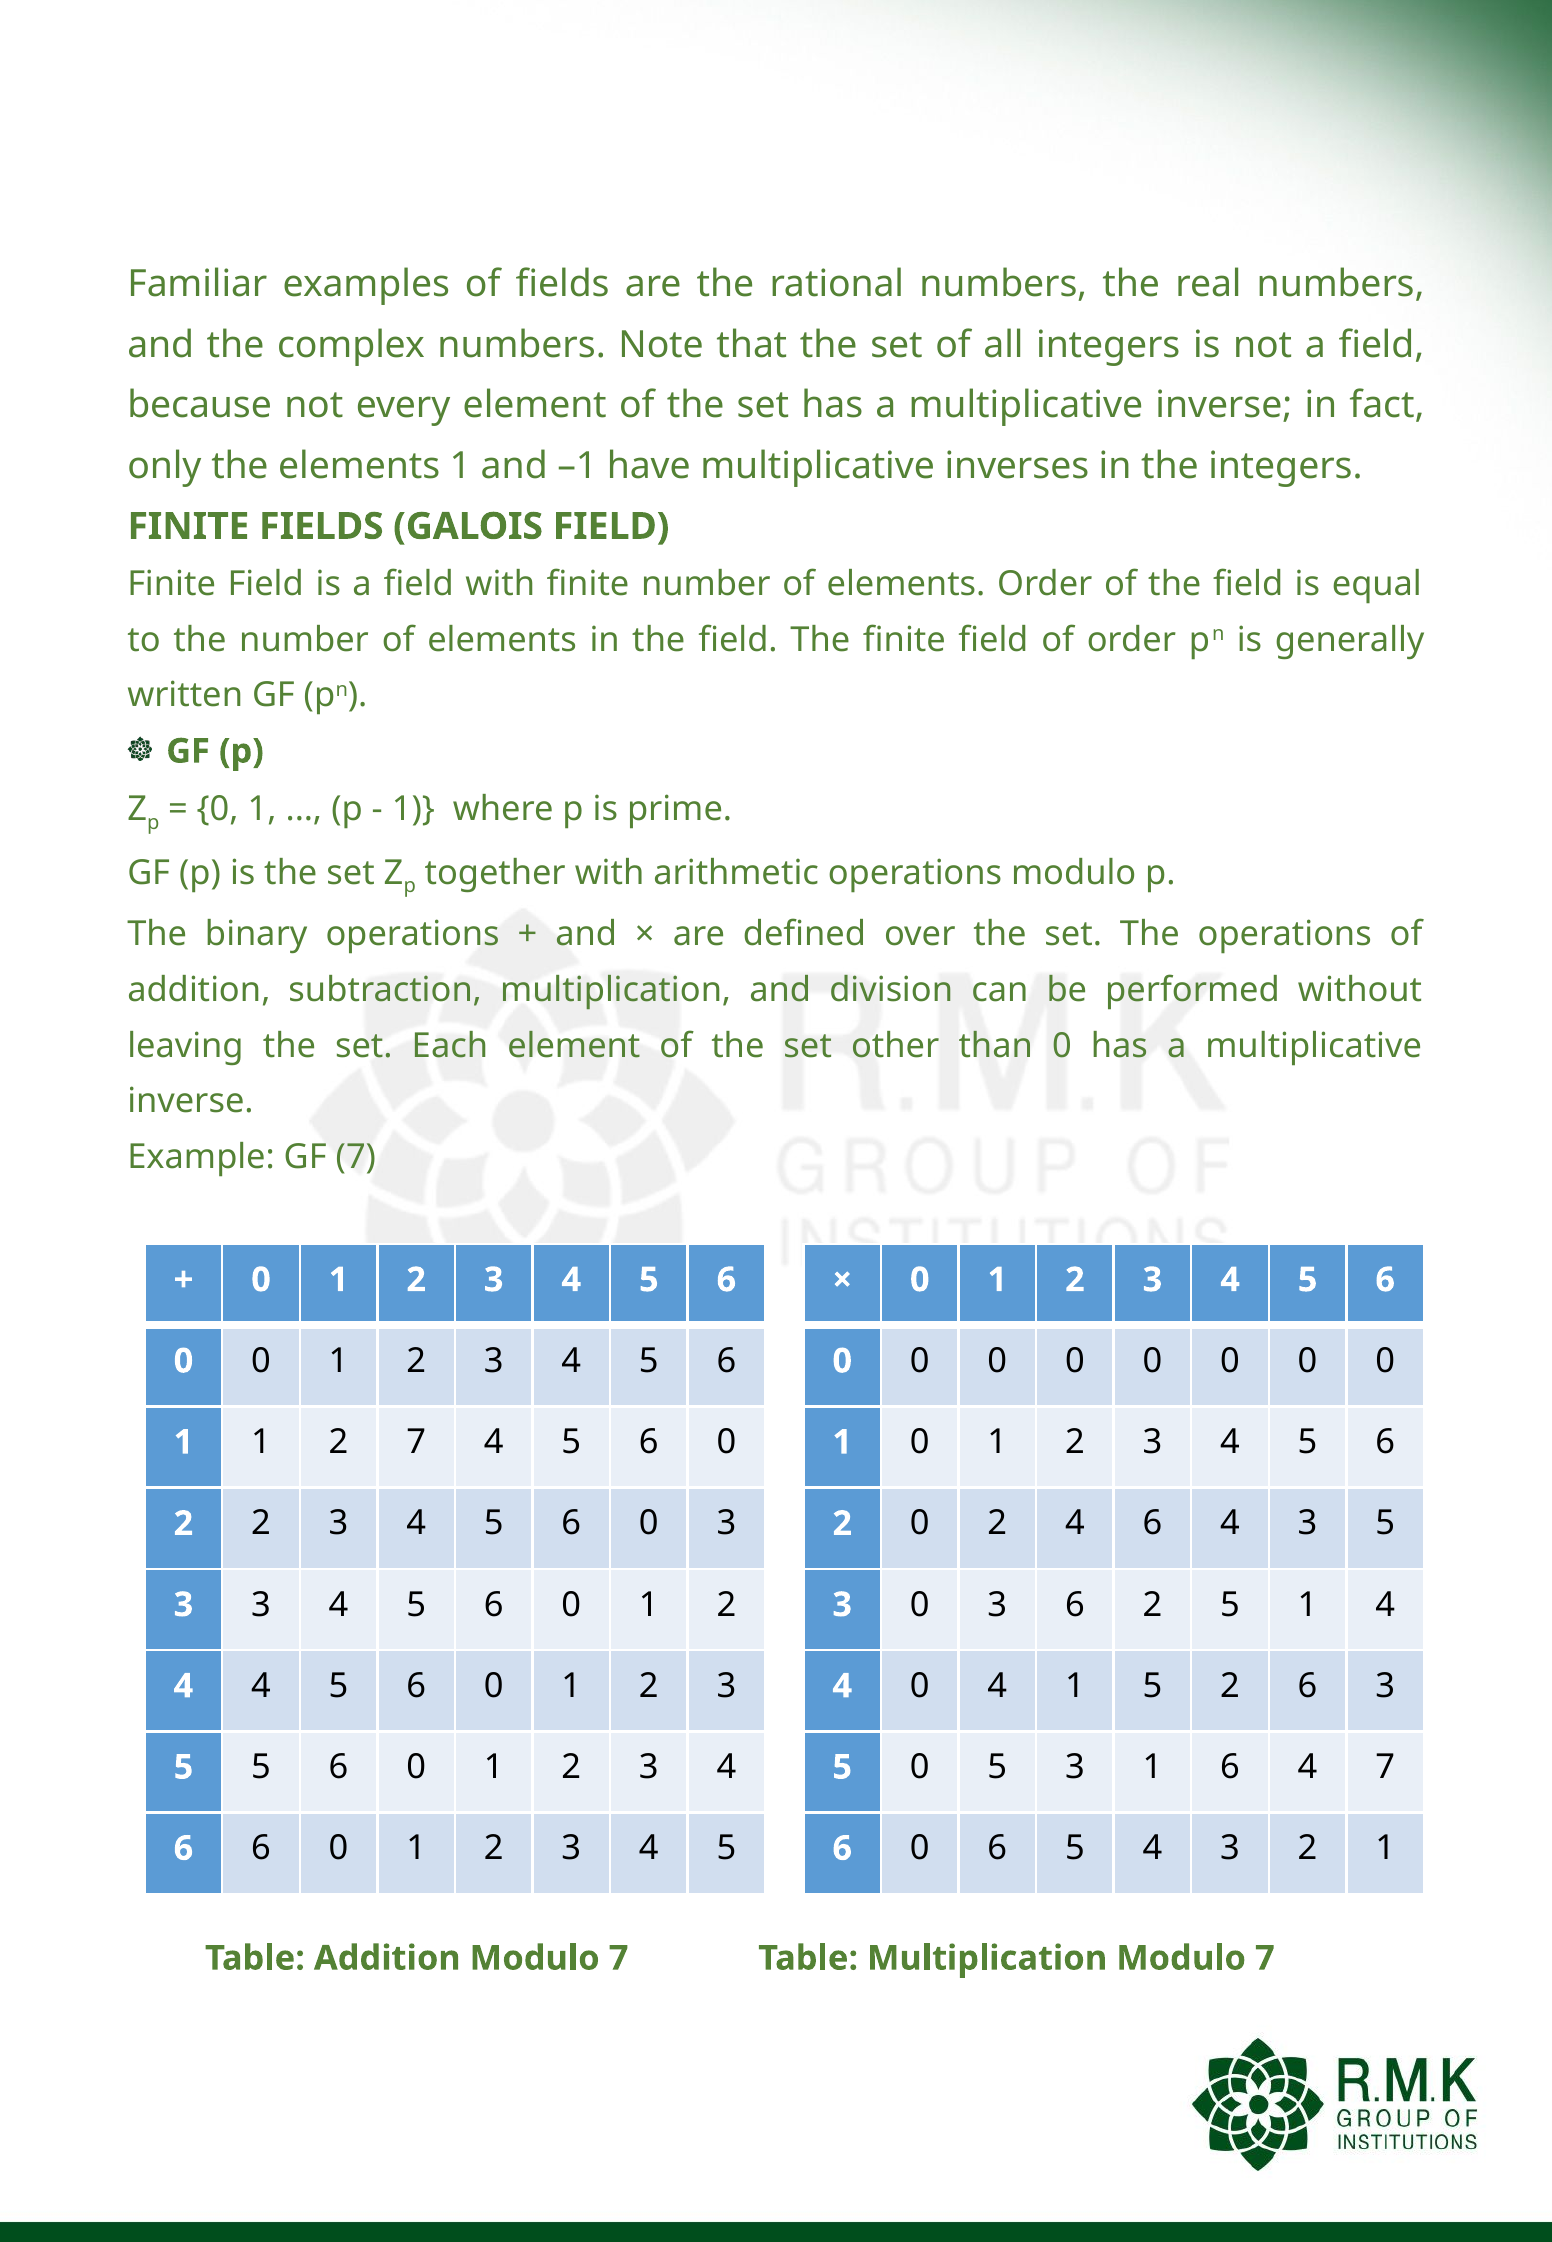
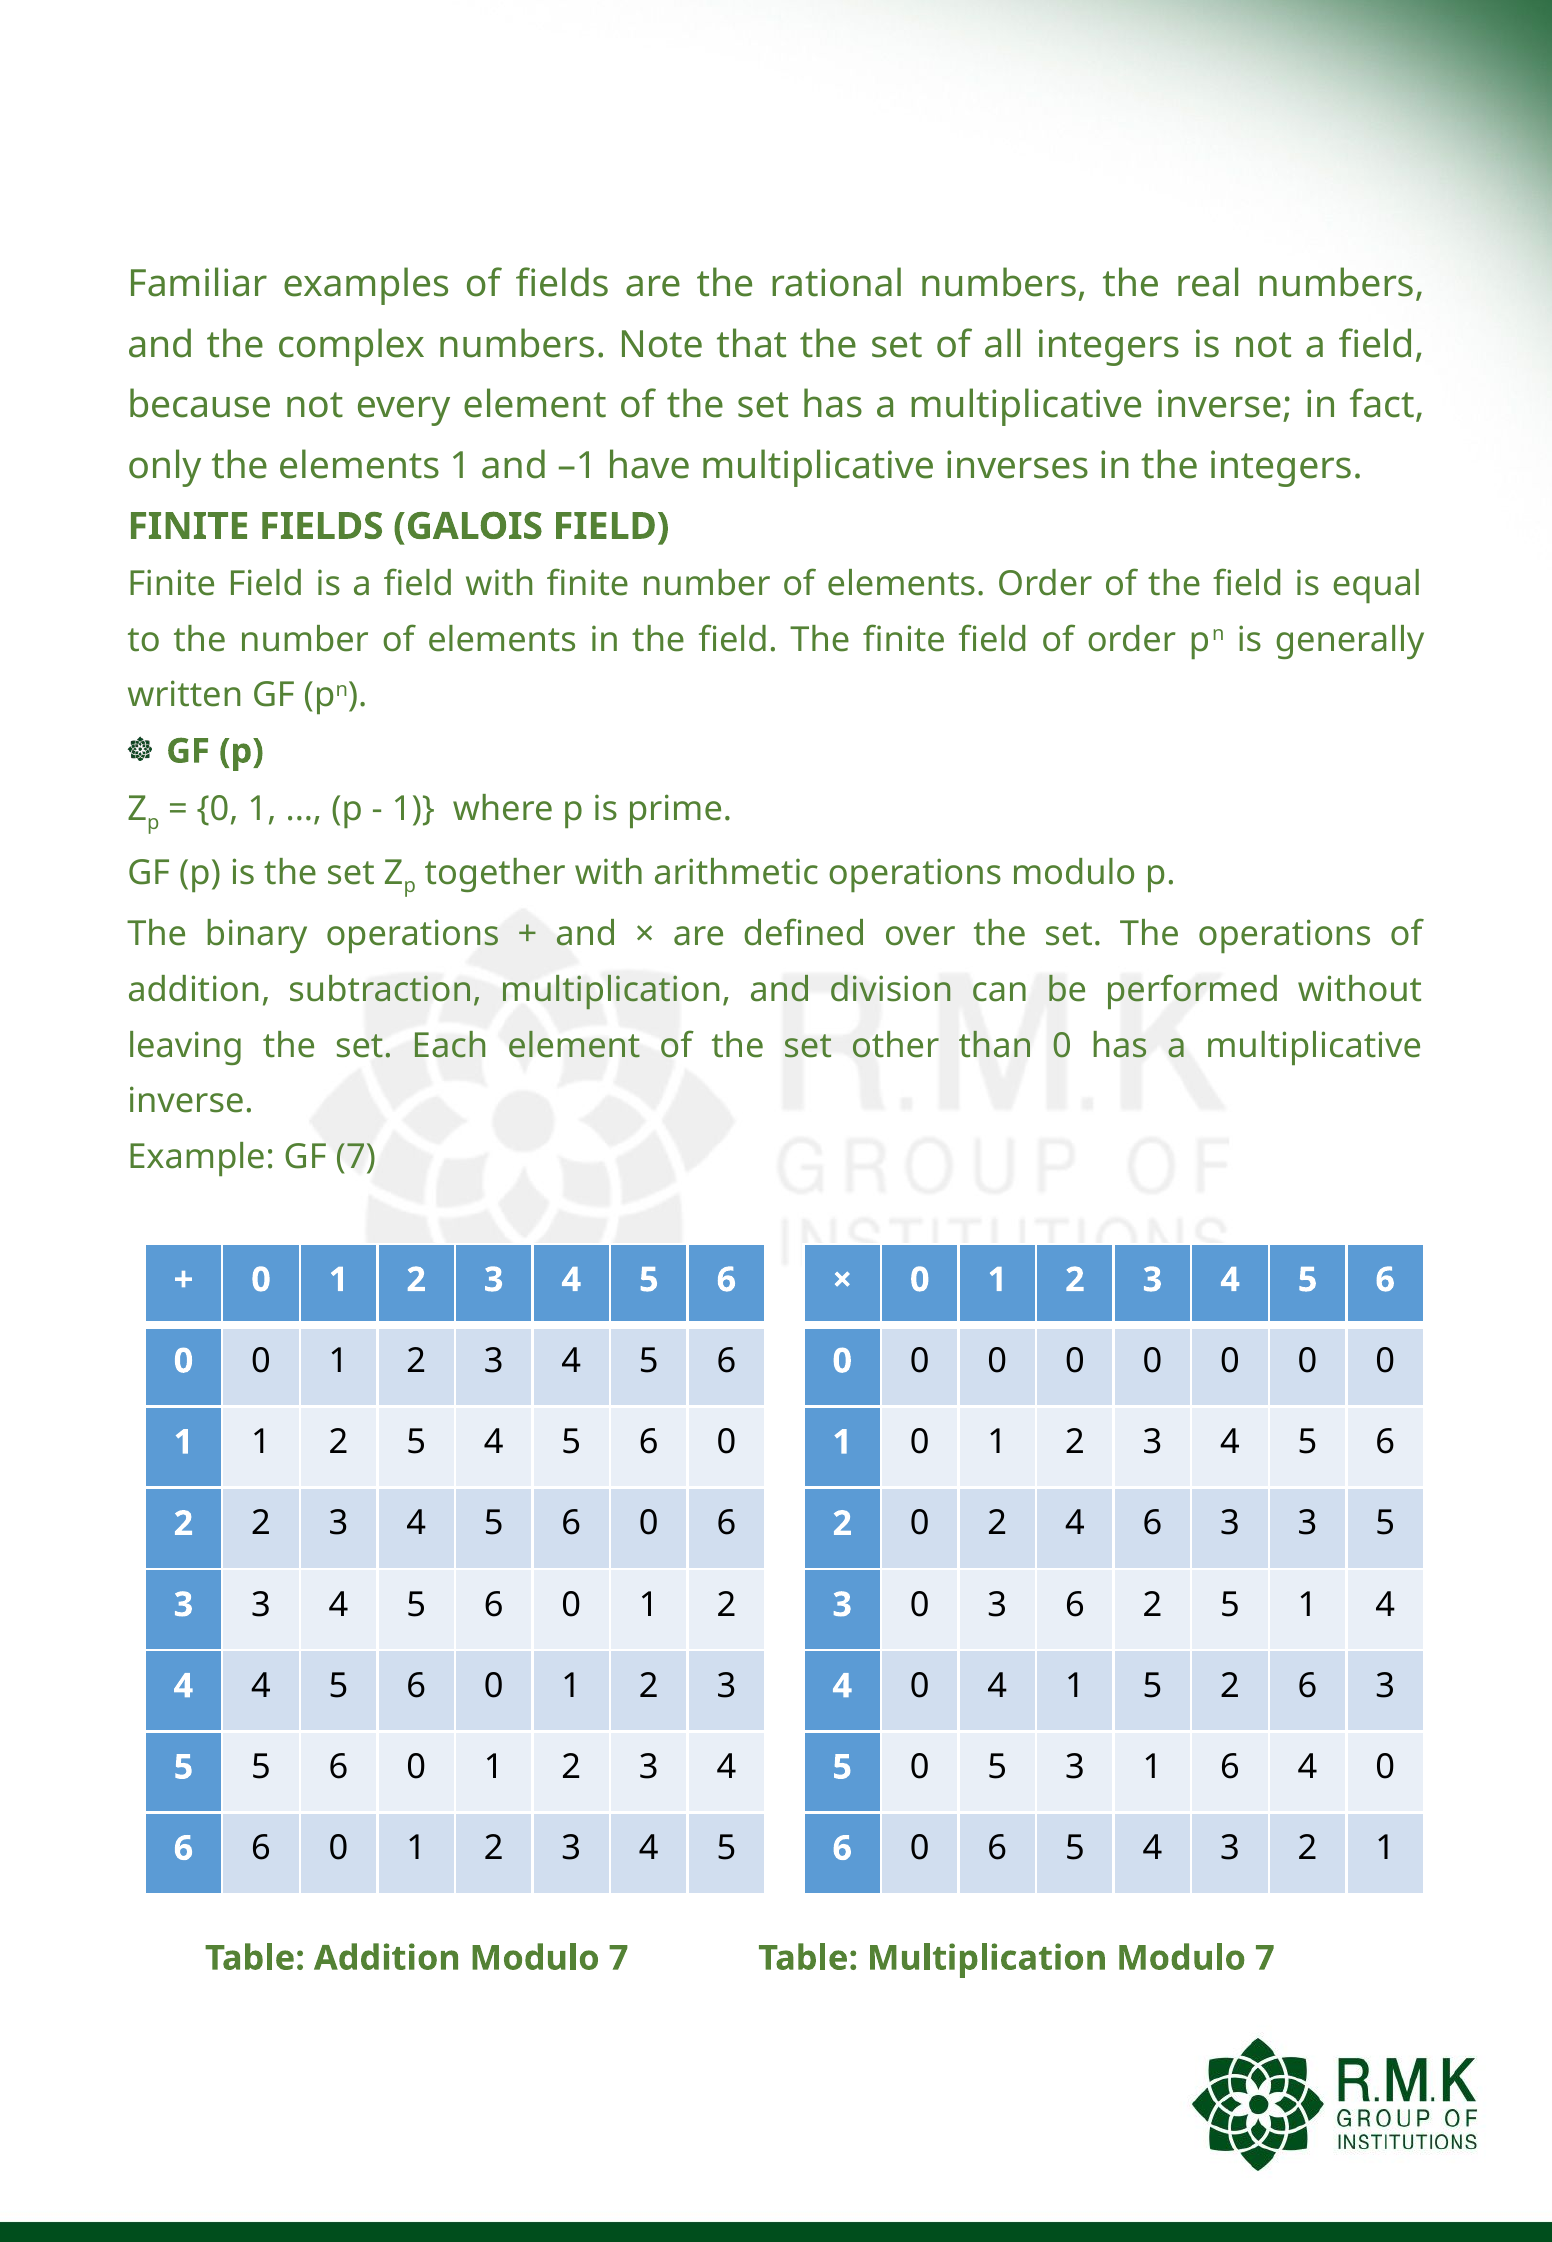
1 2 7: 7 -> 5
5 6 0 3: 3 -> 6
4 6 4: 4 -> 3
6 4 7: 7 -> 0
